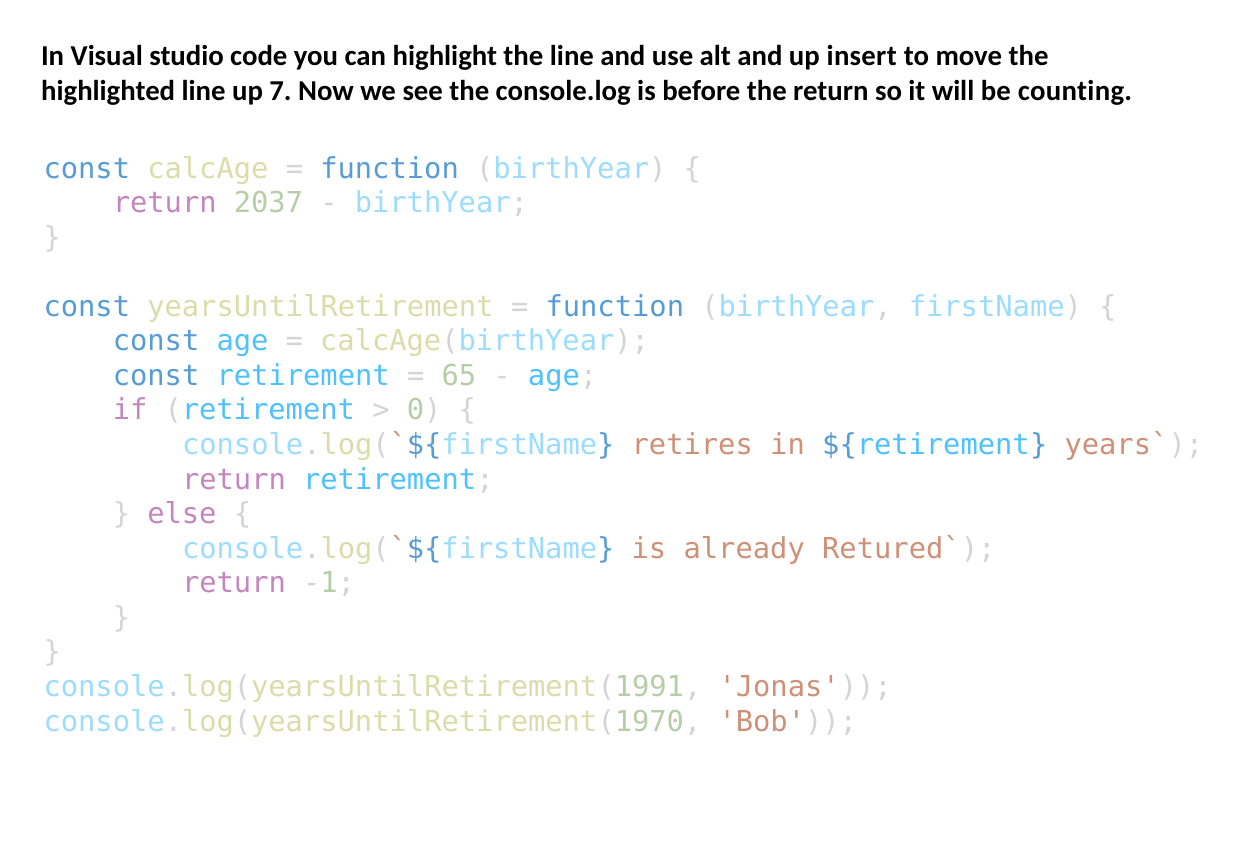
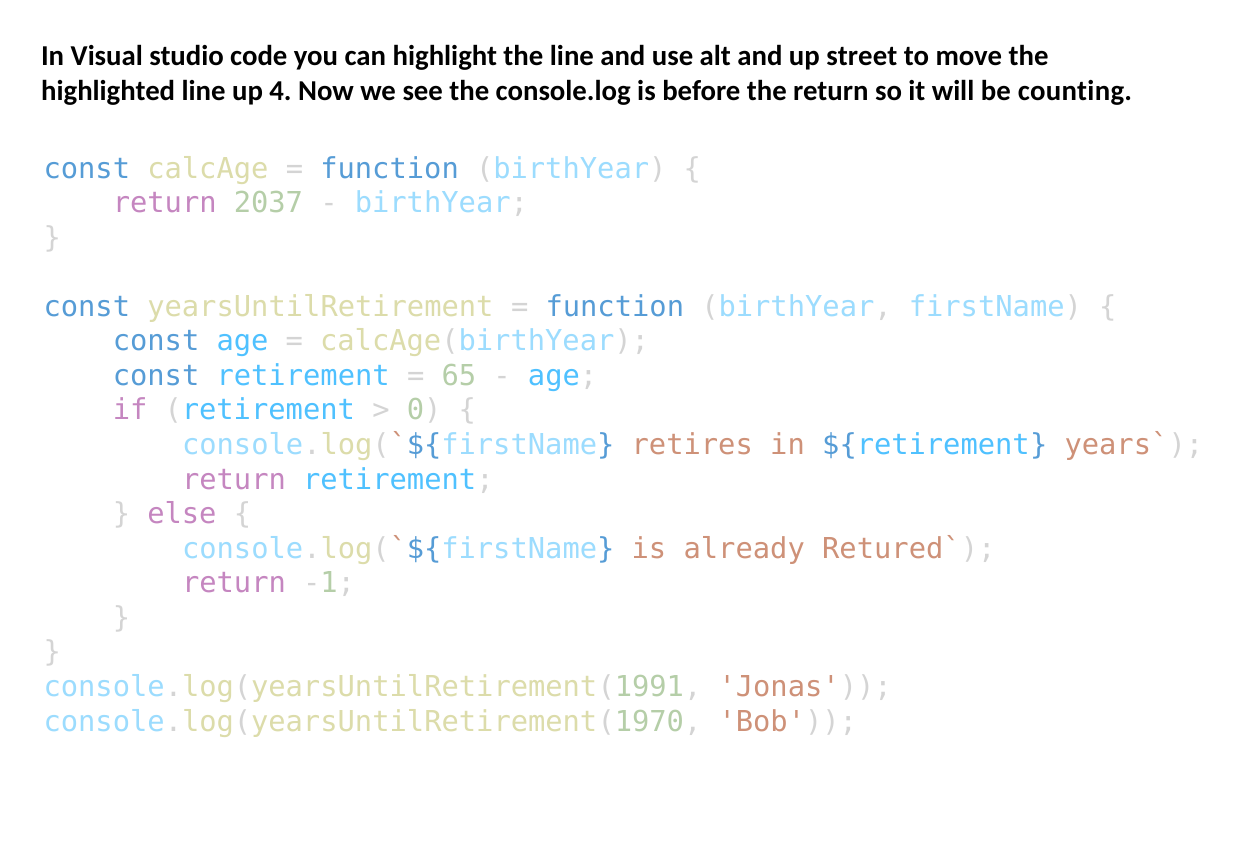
insert: insert -> street
7: 7 -> 4
